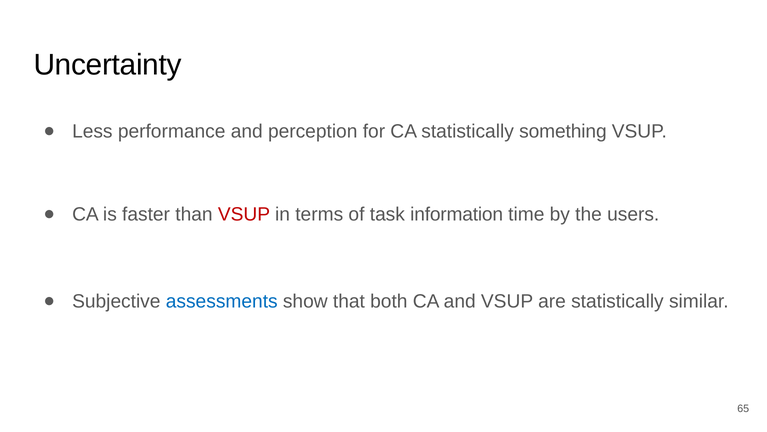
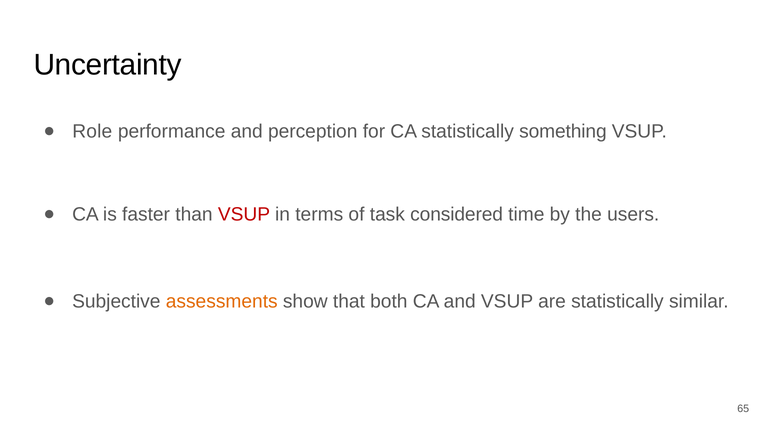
Less: Less -> Role
information: information -> considered
assessments colour: blue -> orange
